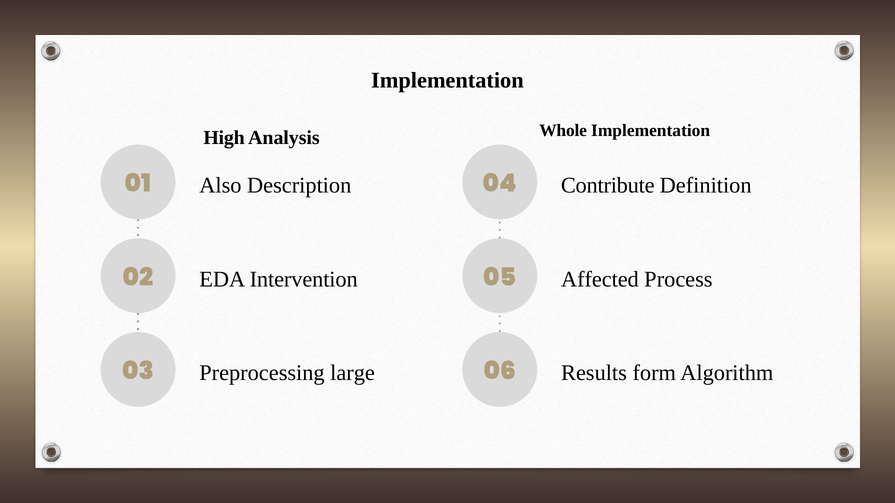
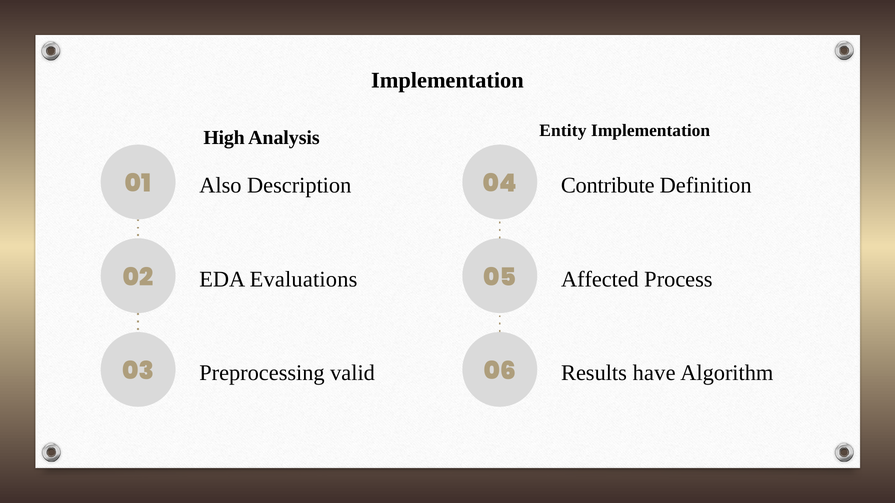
Whole: Whole -> Entity
Intervention: Intervention -> Evaluations
large: large -> valid
form: form -> have
